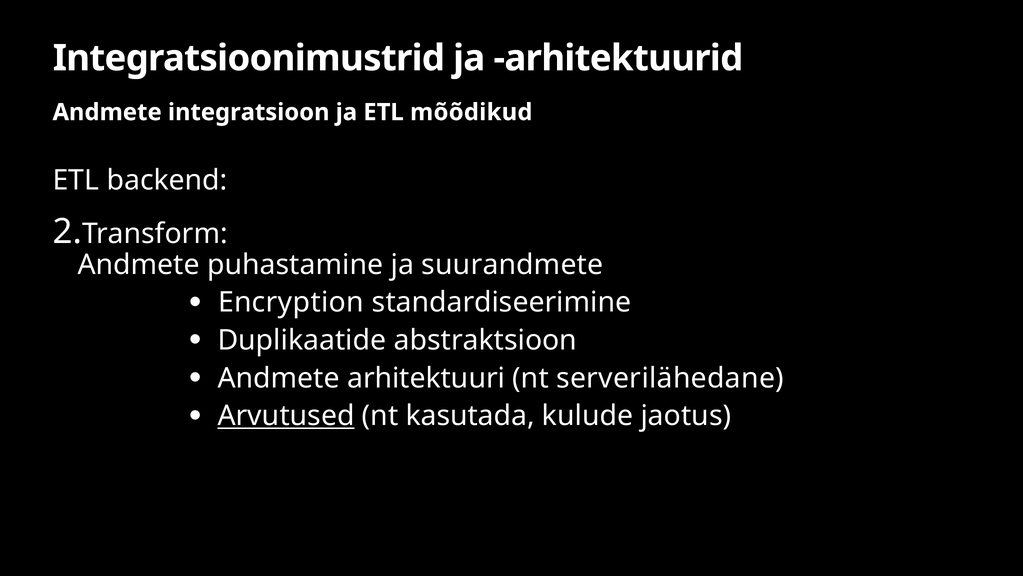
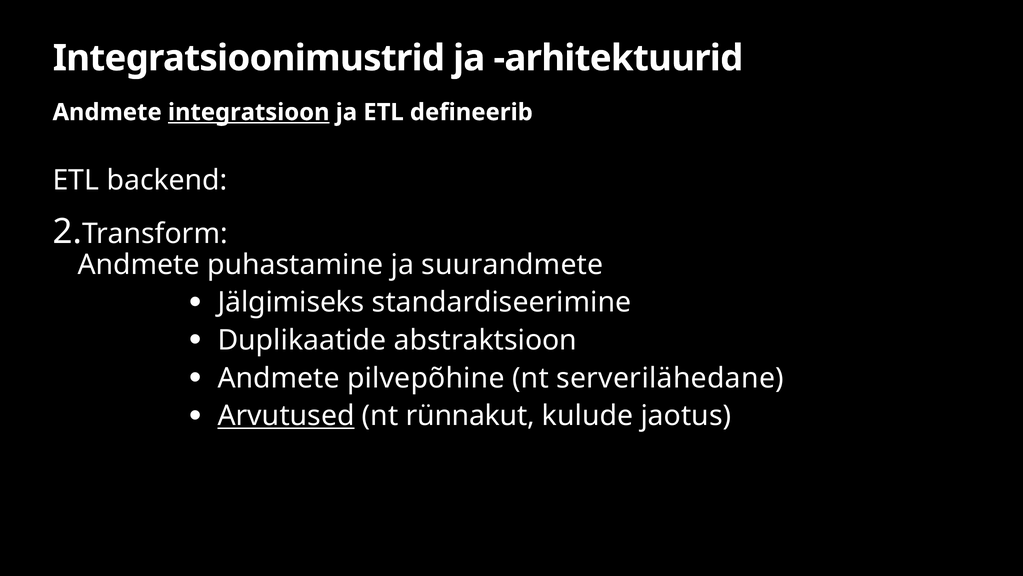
integratsioon underline: none -> present
mõõdikud: mõõdikud -> defineerib
Encryption: Encryption -> Jälgimiseks
arhitektuuri: arhitektuuri -> pilvepõhine
kasutada: kasutada -> rünnakut
